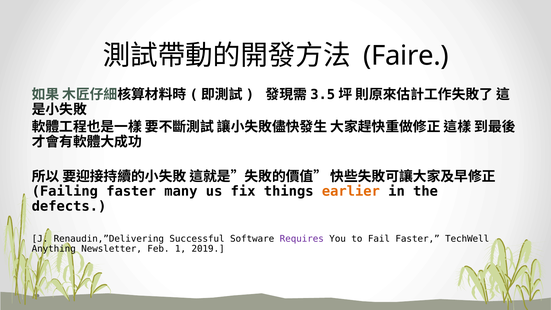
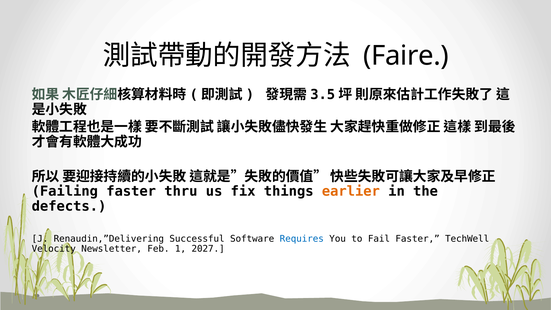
many: many -> thru
Requires colour: purple -> blue
Anything: Anything -> Velocity
2019: 2019 -> 2027
